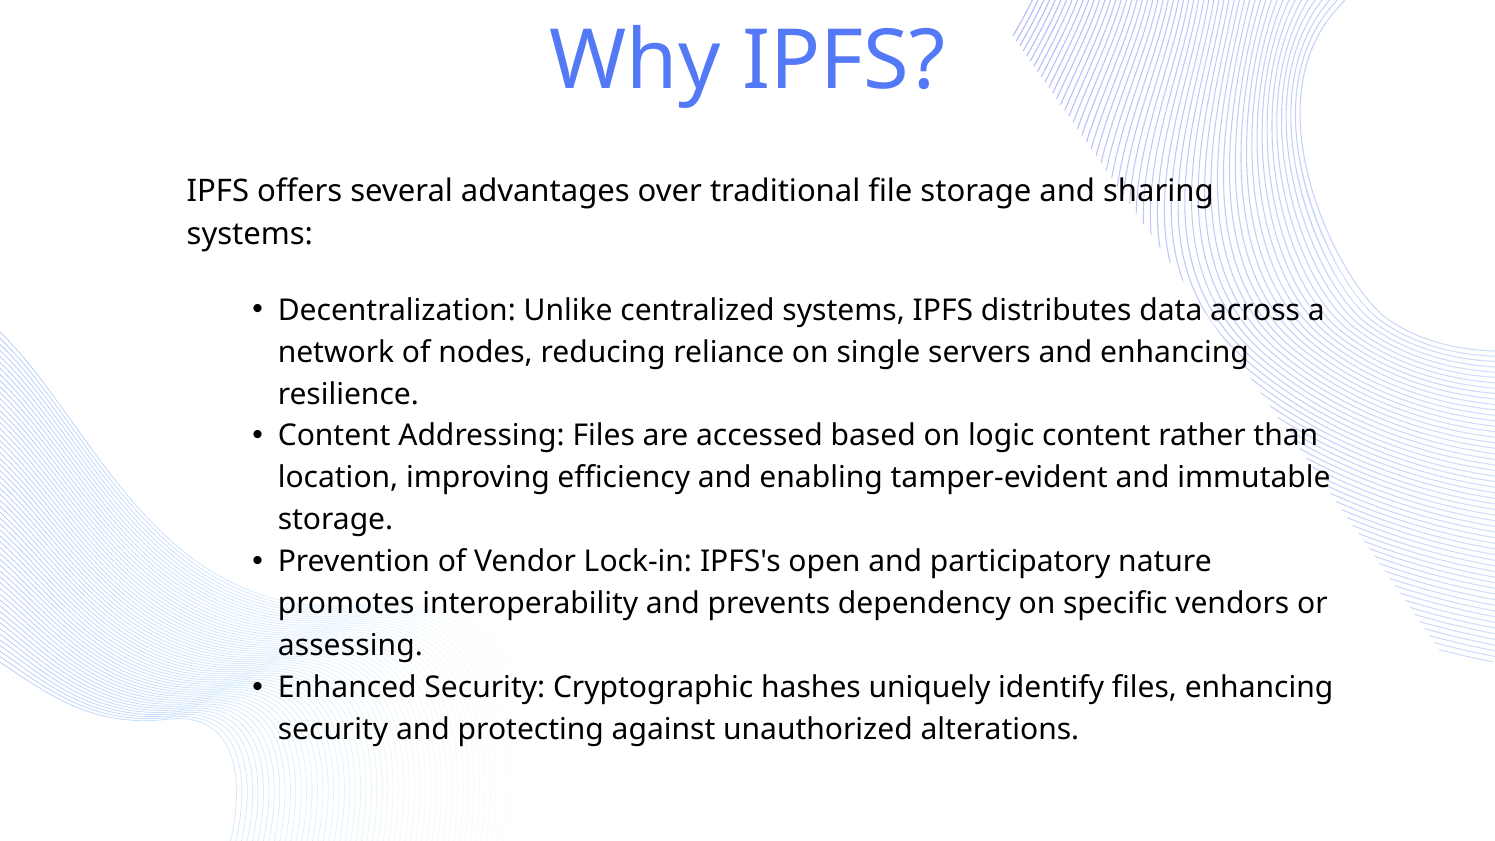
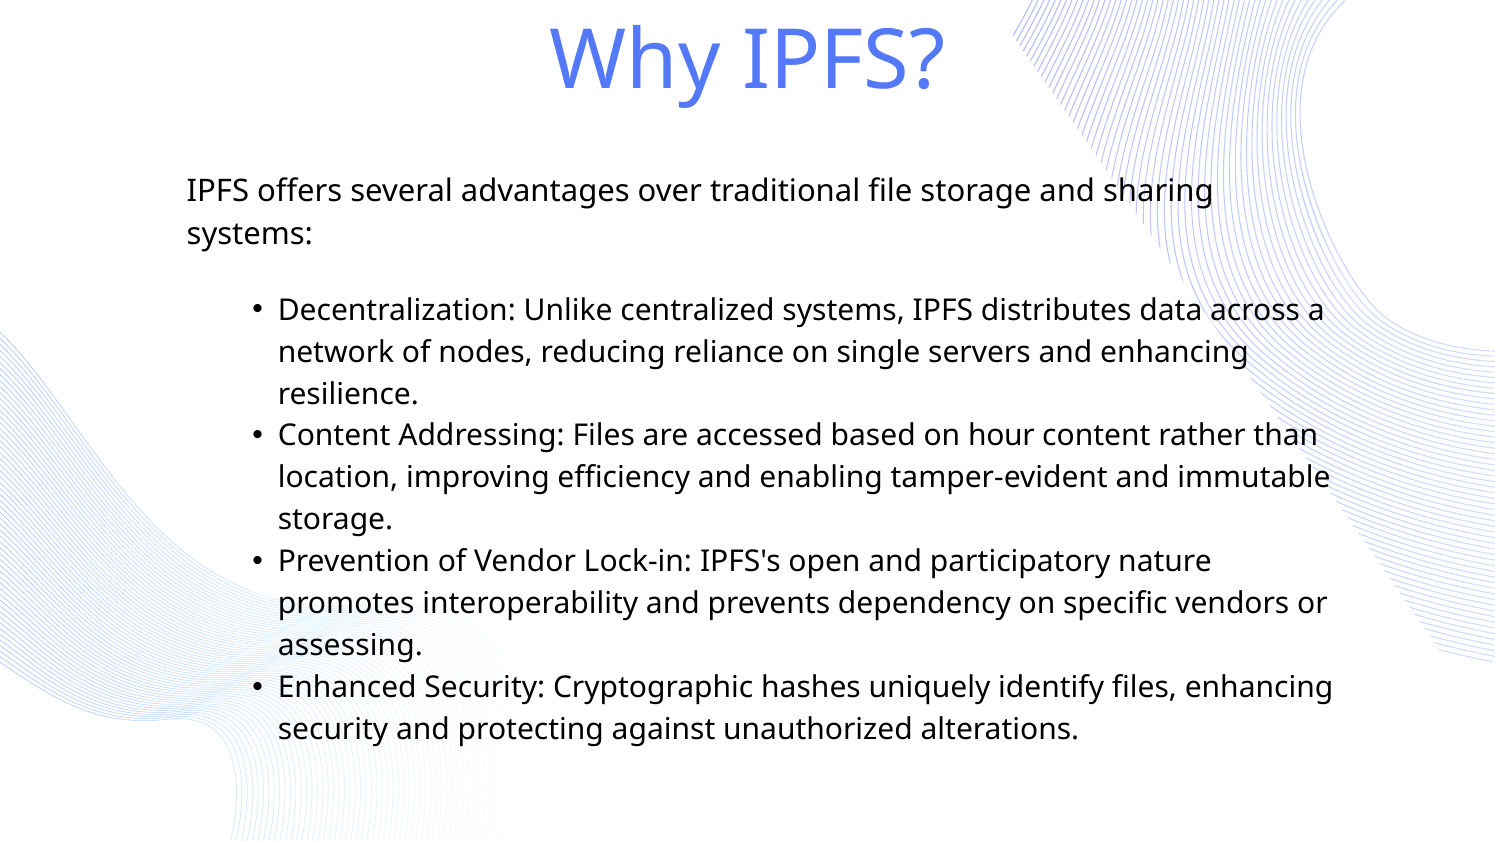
logic: logic -> hour
